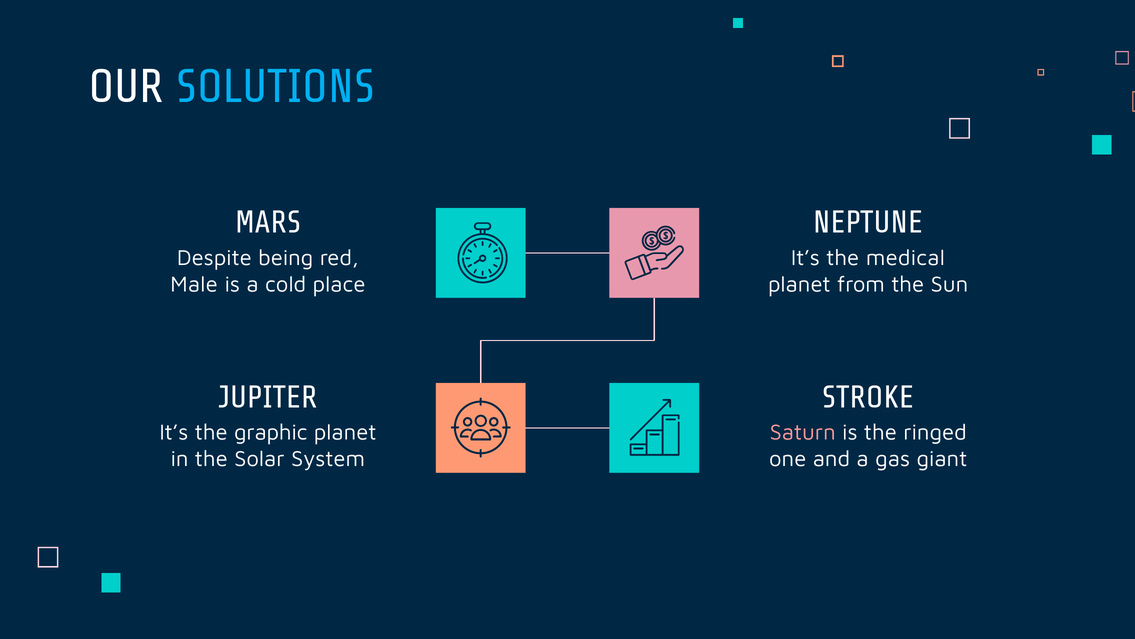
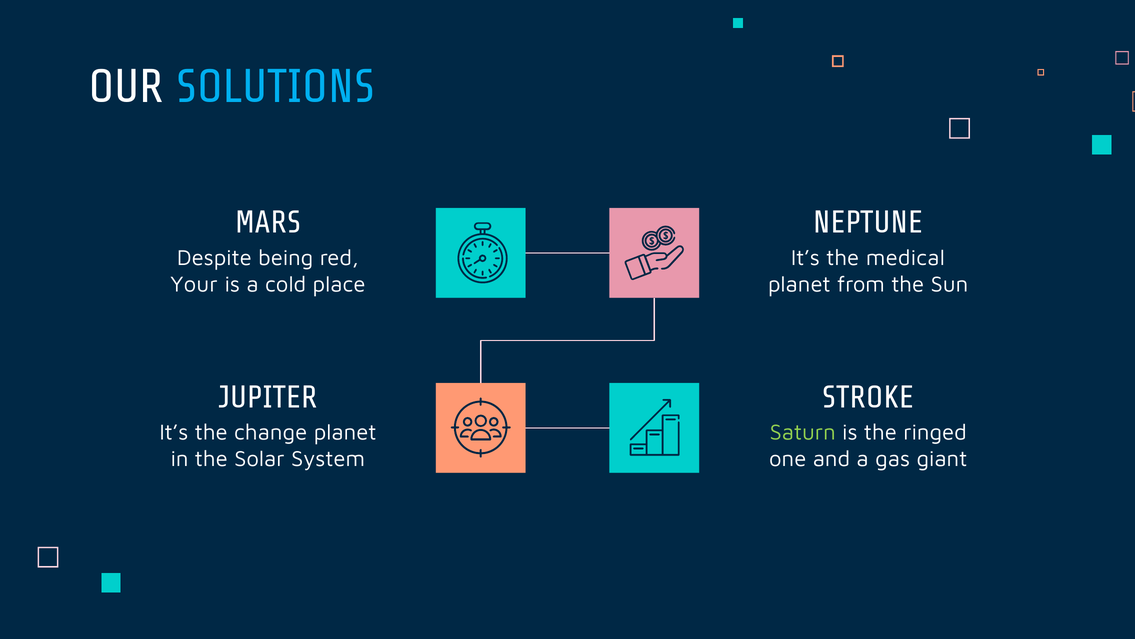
Male: Male -> Your
graphic: graphic -> change
Saturn colour: pink -> light green
